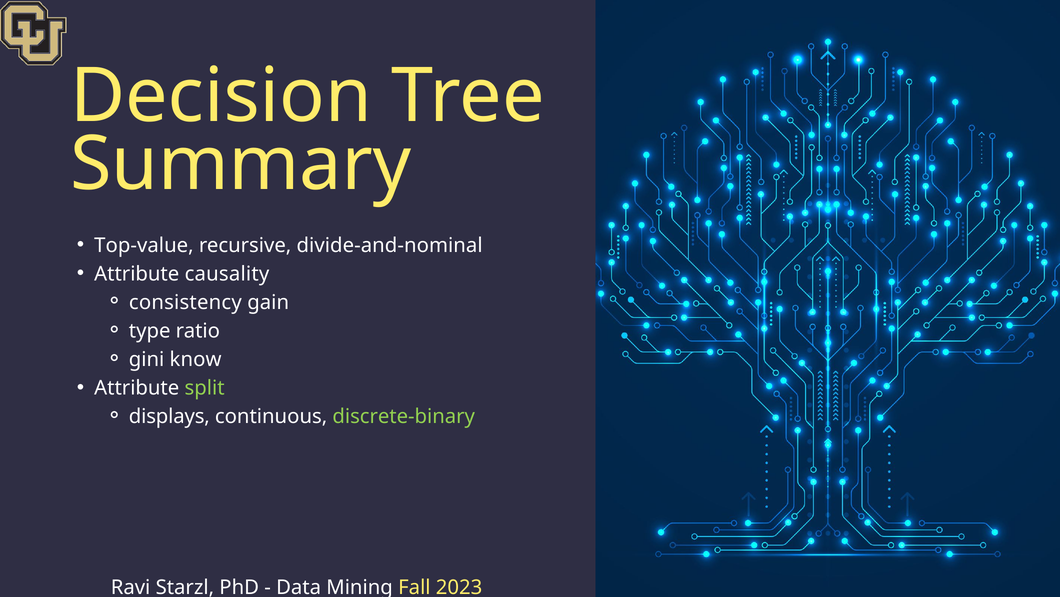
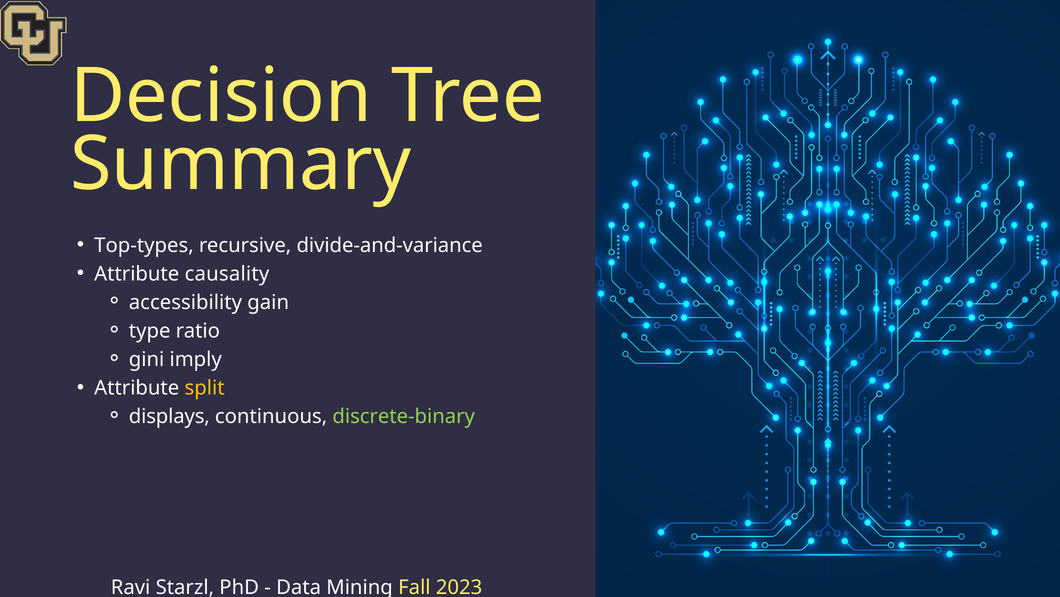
Top-value: Top-value -> Top-types
divide-and-nominal: divide-and-nominal -> divide-and-variance
consistency: consistency -> accessibility
know: know -> imply
split colour: light green -> yellow
